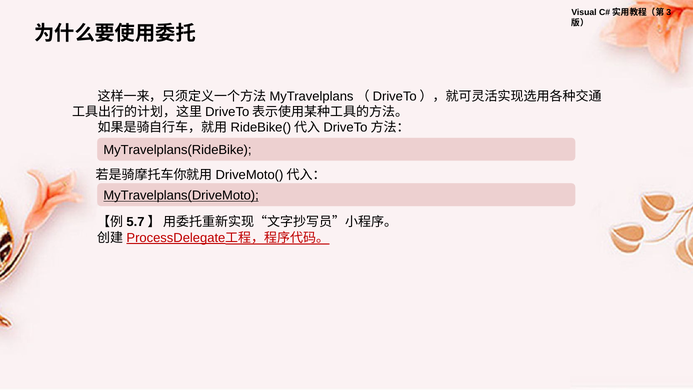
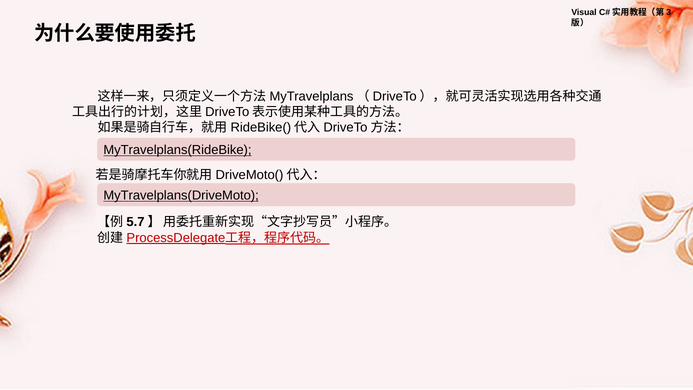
MyTravelplans(RideBike underline: none -> present
